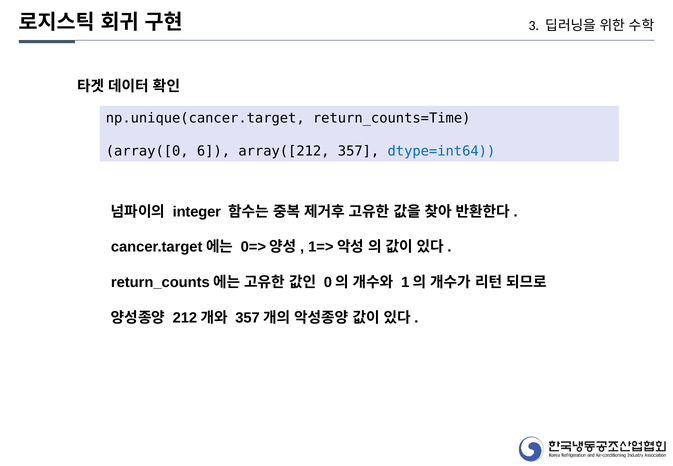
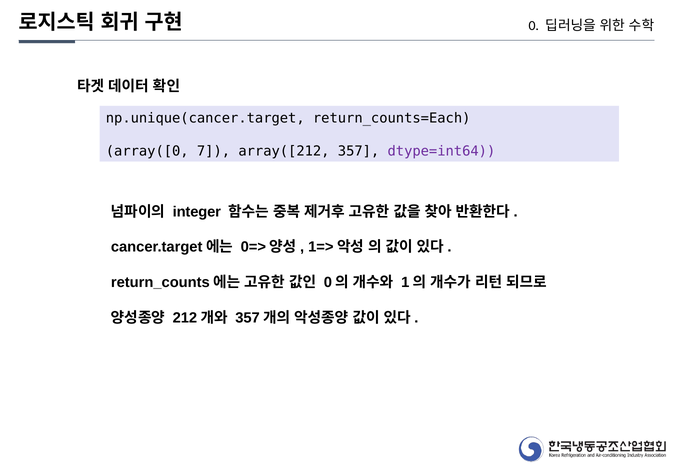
3: 3 -> 0
return_counts=Time: return_counts=Time -> return_counts=Each
6: 6 -> 7
dtype=int64 colour: blue -> purple
